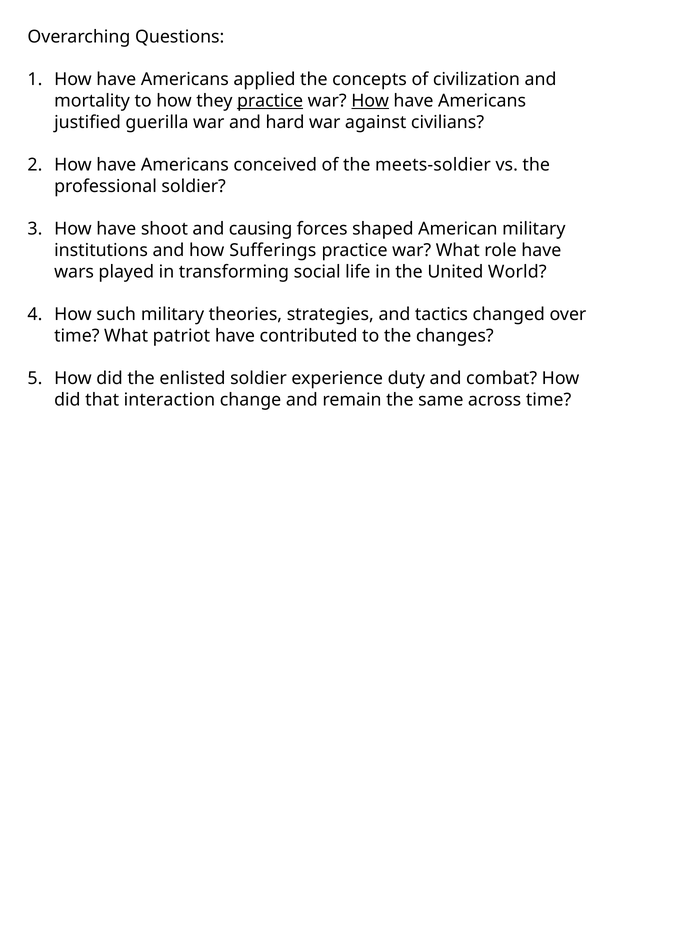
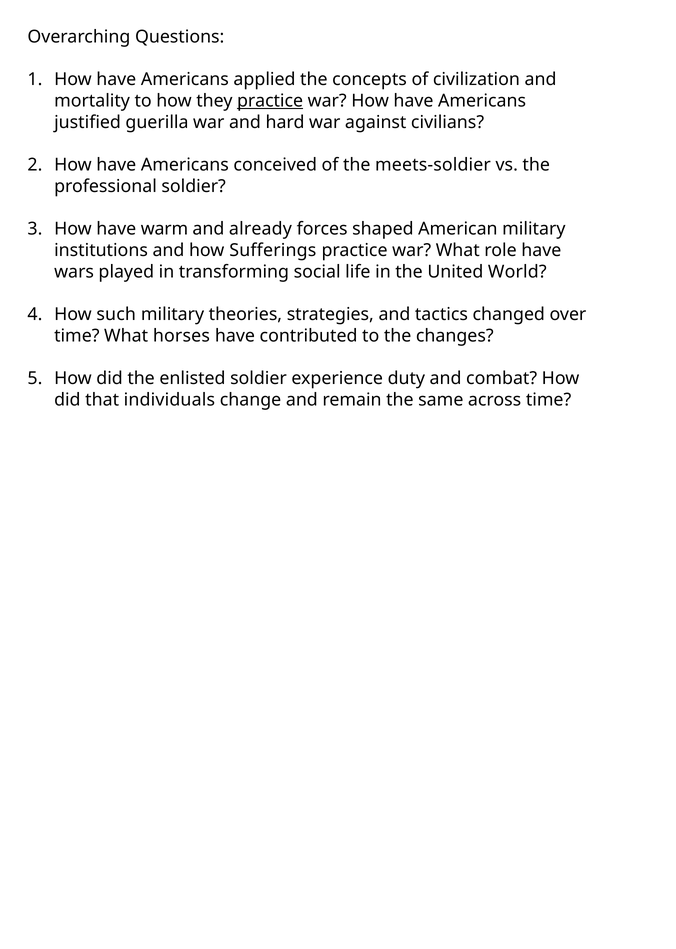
How at (370, 101) underline: present -> none
shoot: shoot -> warm
causing: causing -> already
patriot: patriot -> horses
interaction: interaction -> individuals
